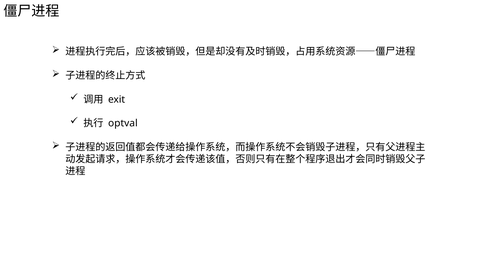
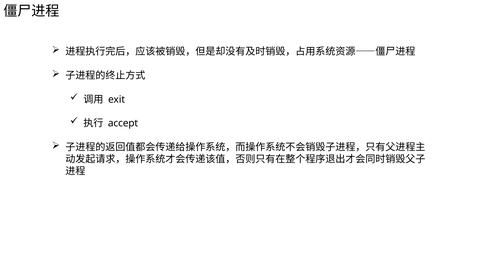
optval: optval -> accept
